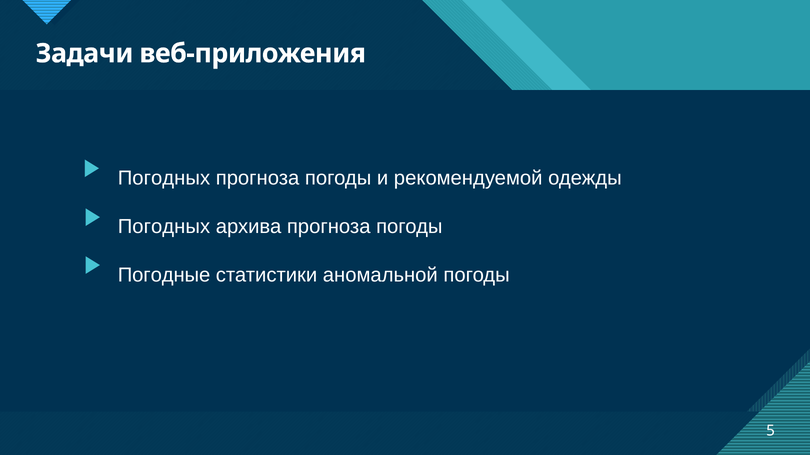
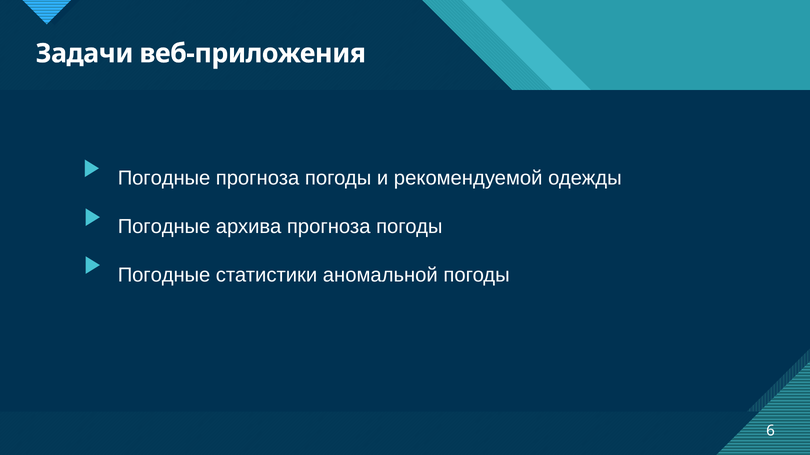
Погодных at (164, 178): Погодных -> Погодные
Погодных at (164, 227): Погодных -> Погодные
5: 5 -> 6
